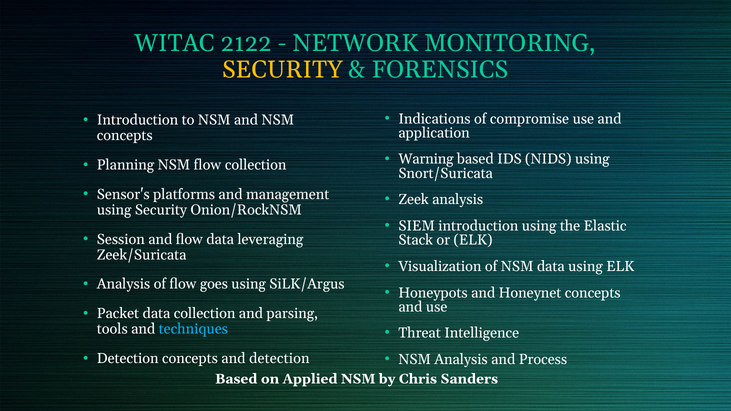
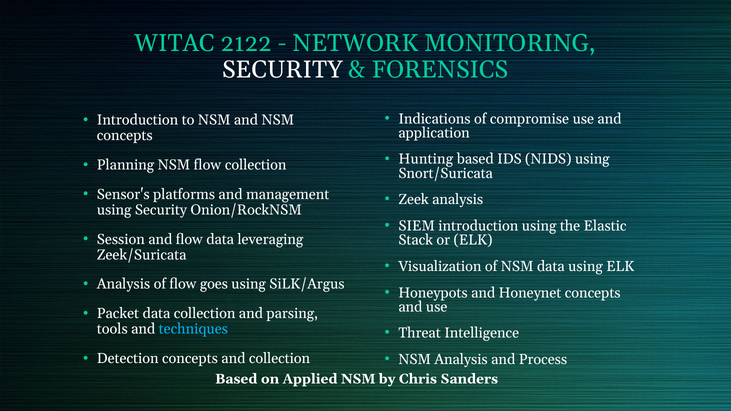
SECURITY at (282, 70) colour: yellow -> white
Warning: Warning -> Hunting
and detection: detection -> collection
